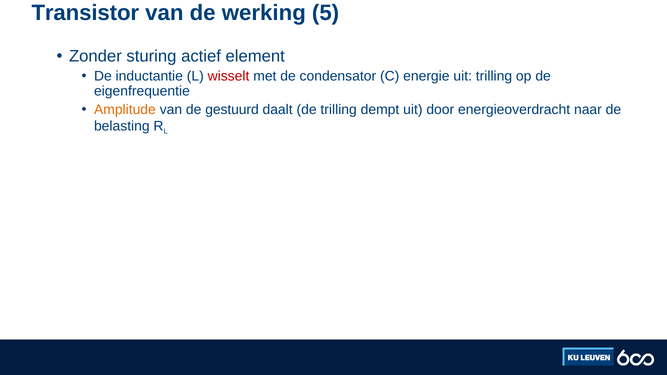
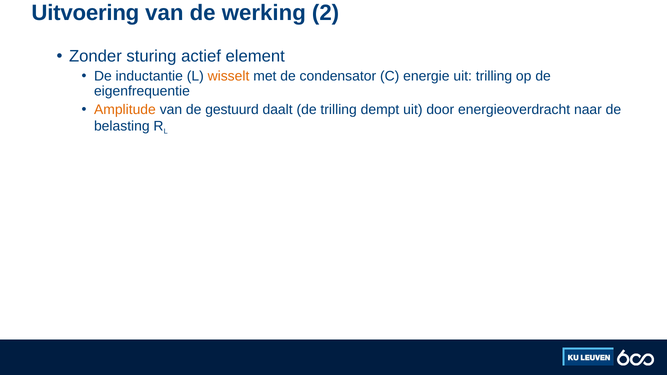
Transistor: Transistor -> Uitvoering
5: 5 -> 2
wisselt colour: red -> orange
